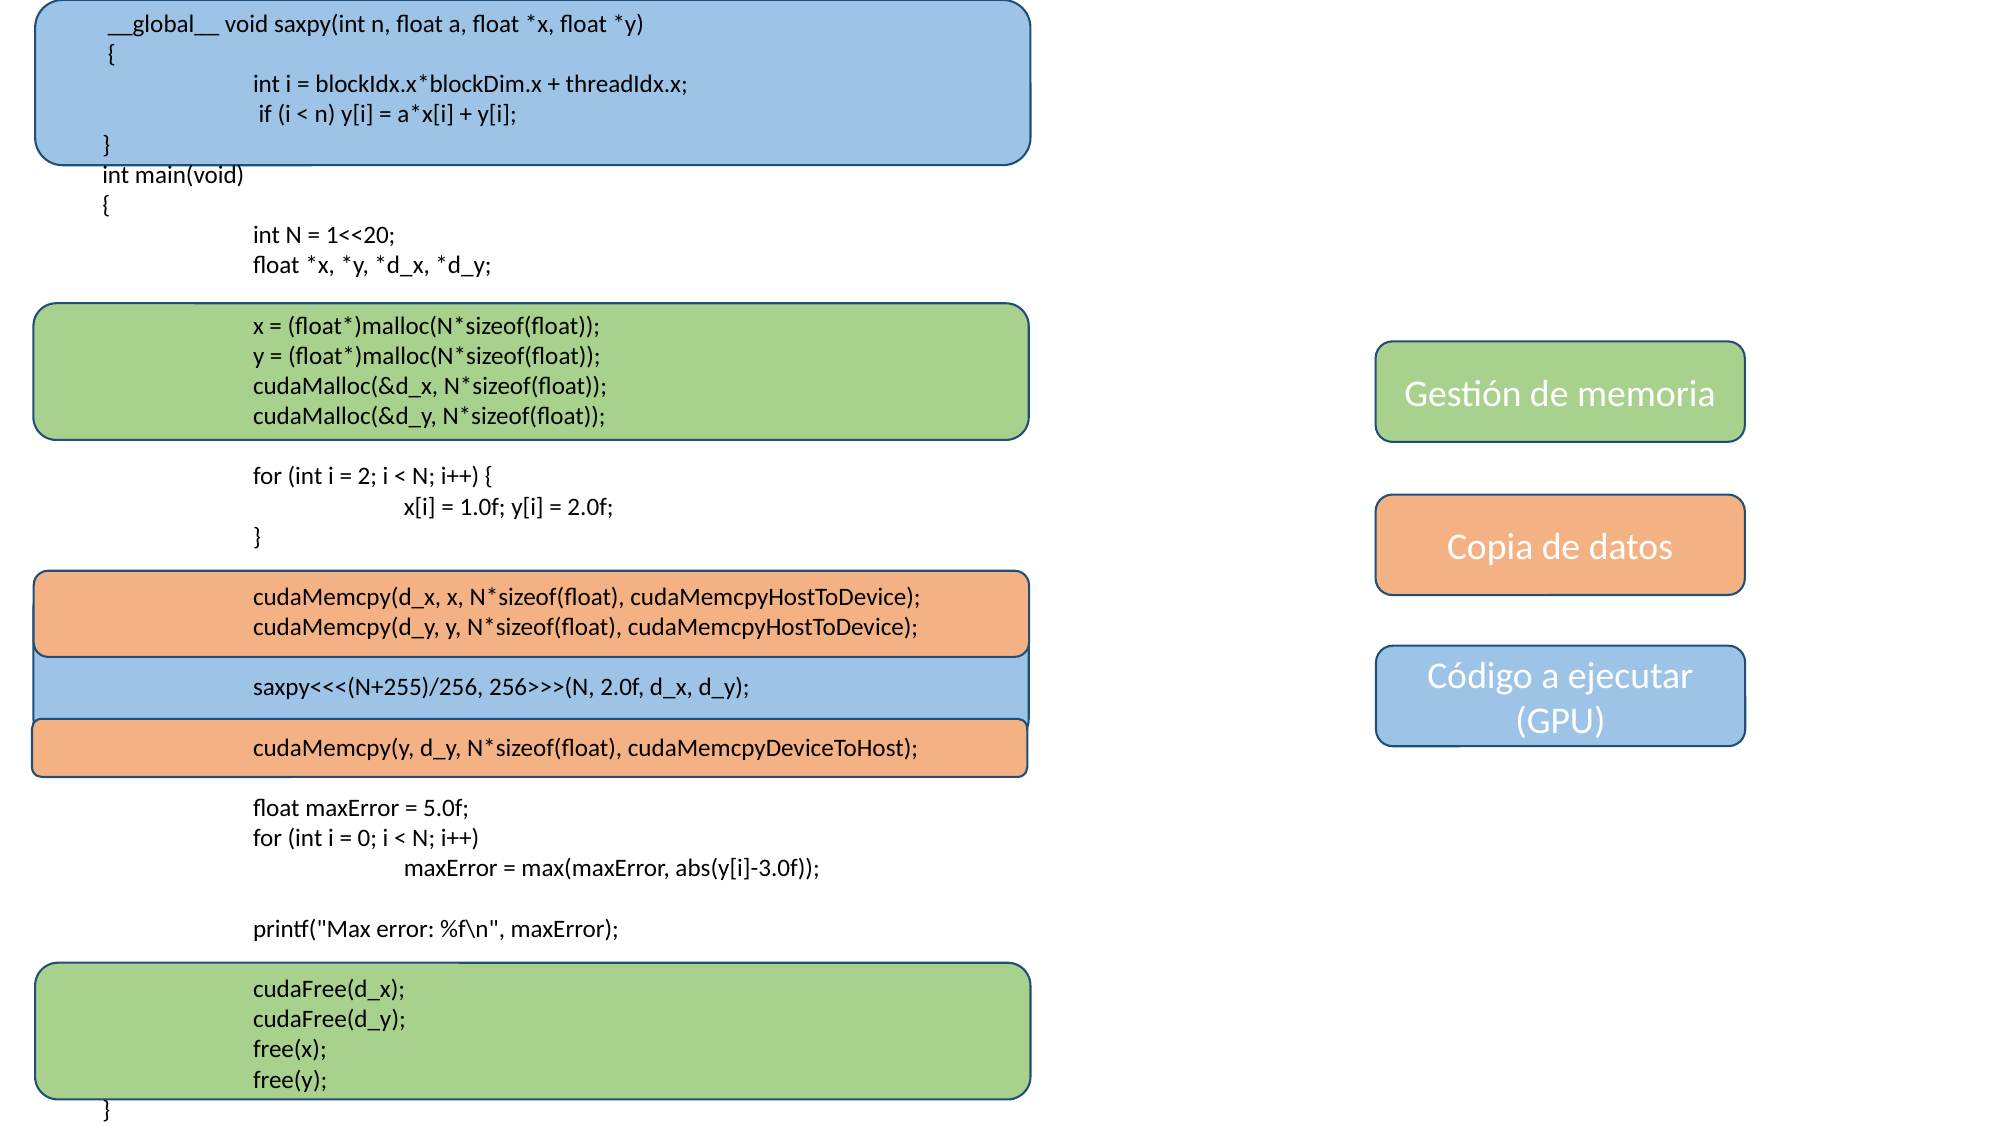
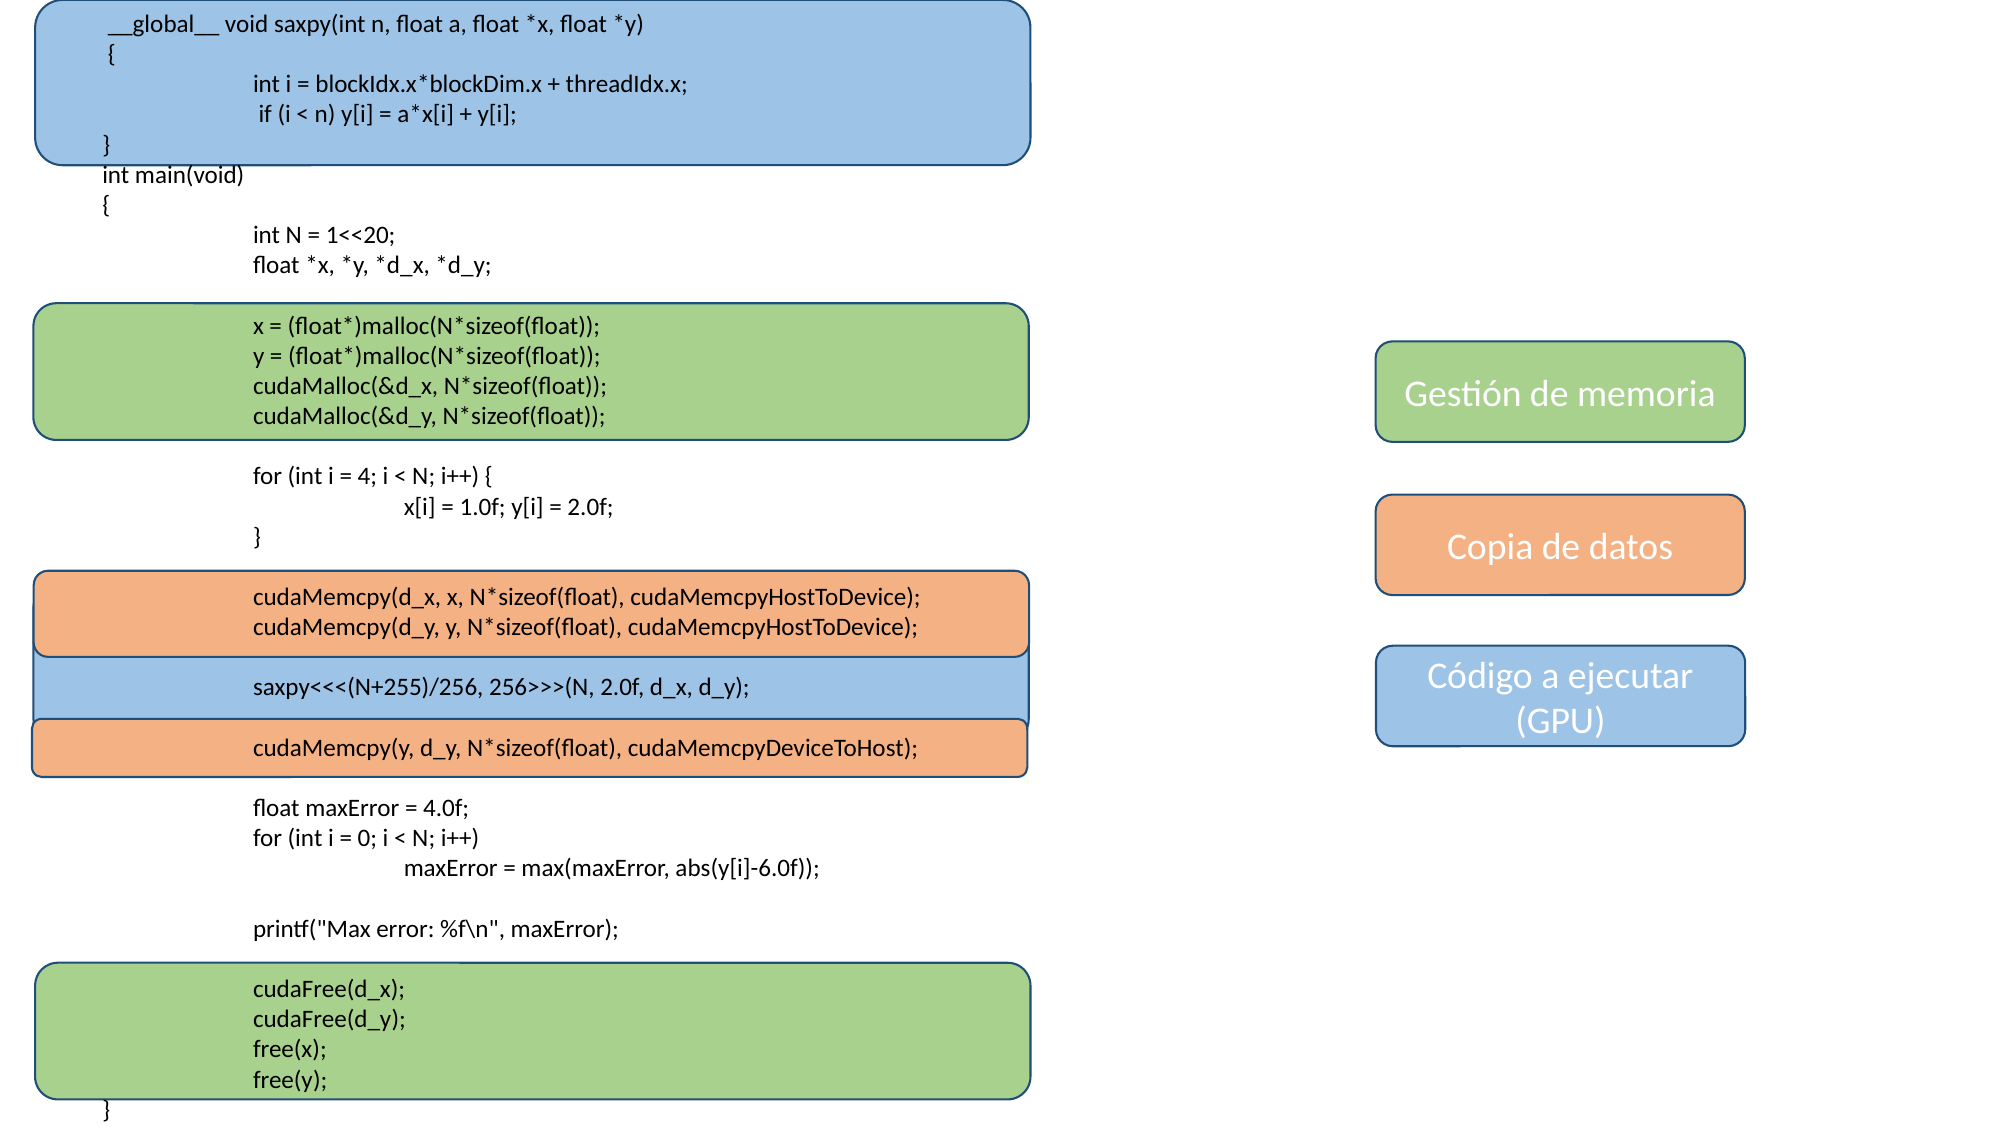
2: 2 -> 4
5.0f: 5.0f -> 4.0f
abs(y[i]-3.0f: abs(y[i]-3.0f -> abs(y[i]-6.0f
